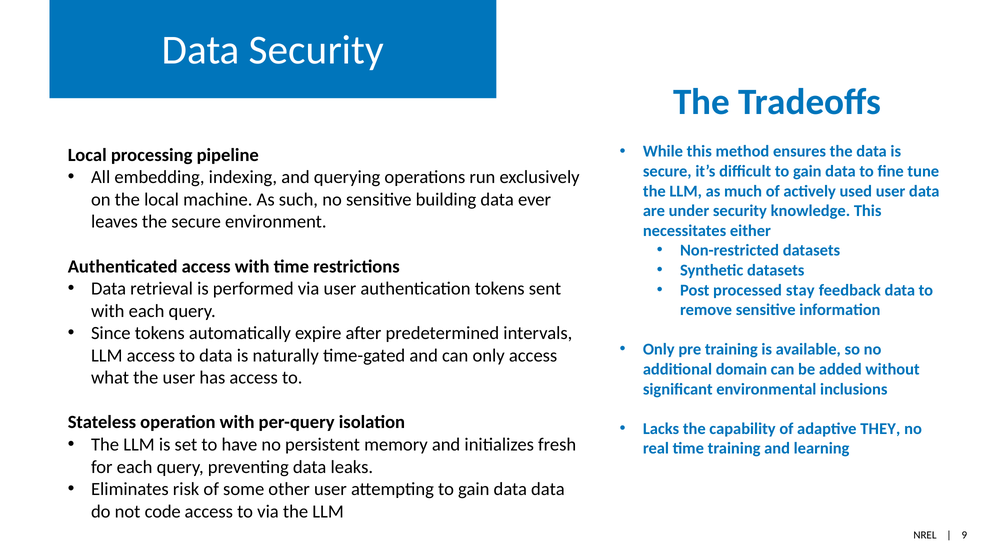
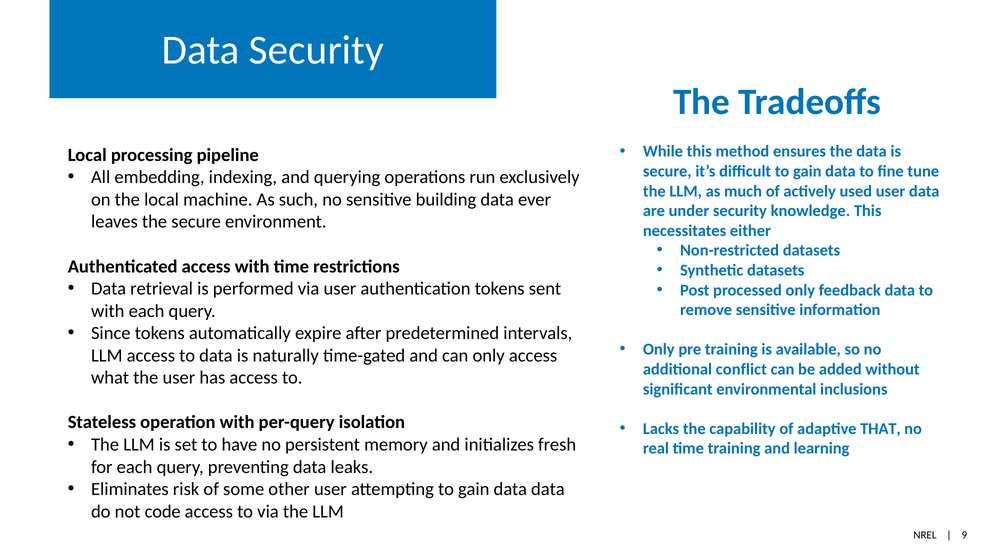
processed stay: stay -> only
domain: domain -> conflict
THEY: THEY -> THAT
